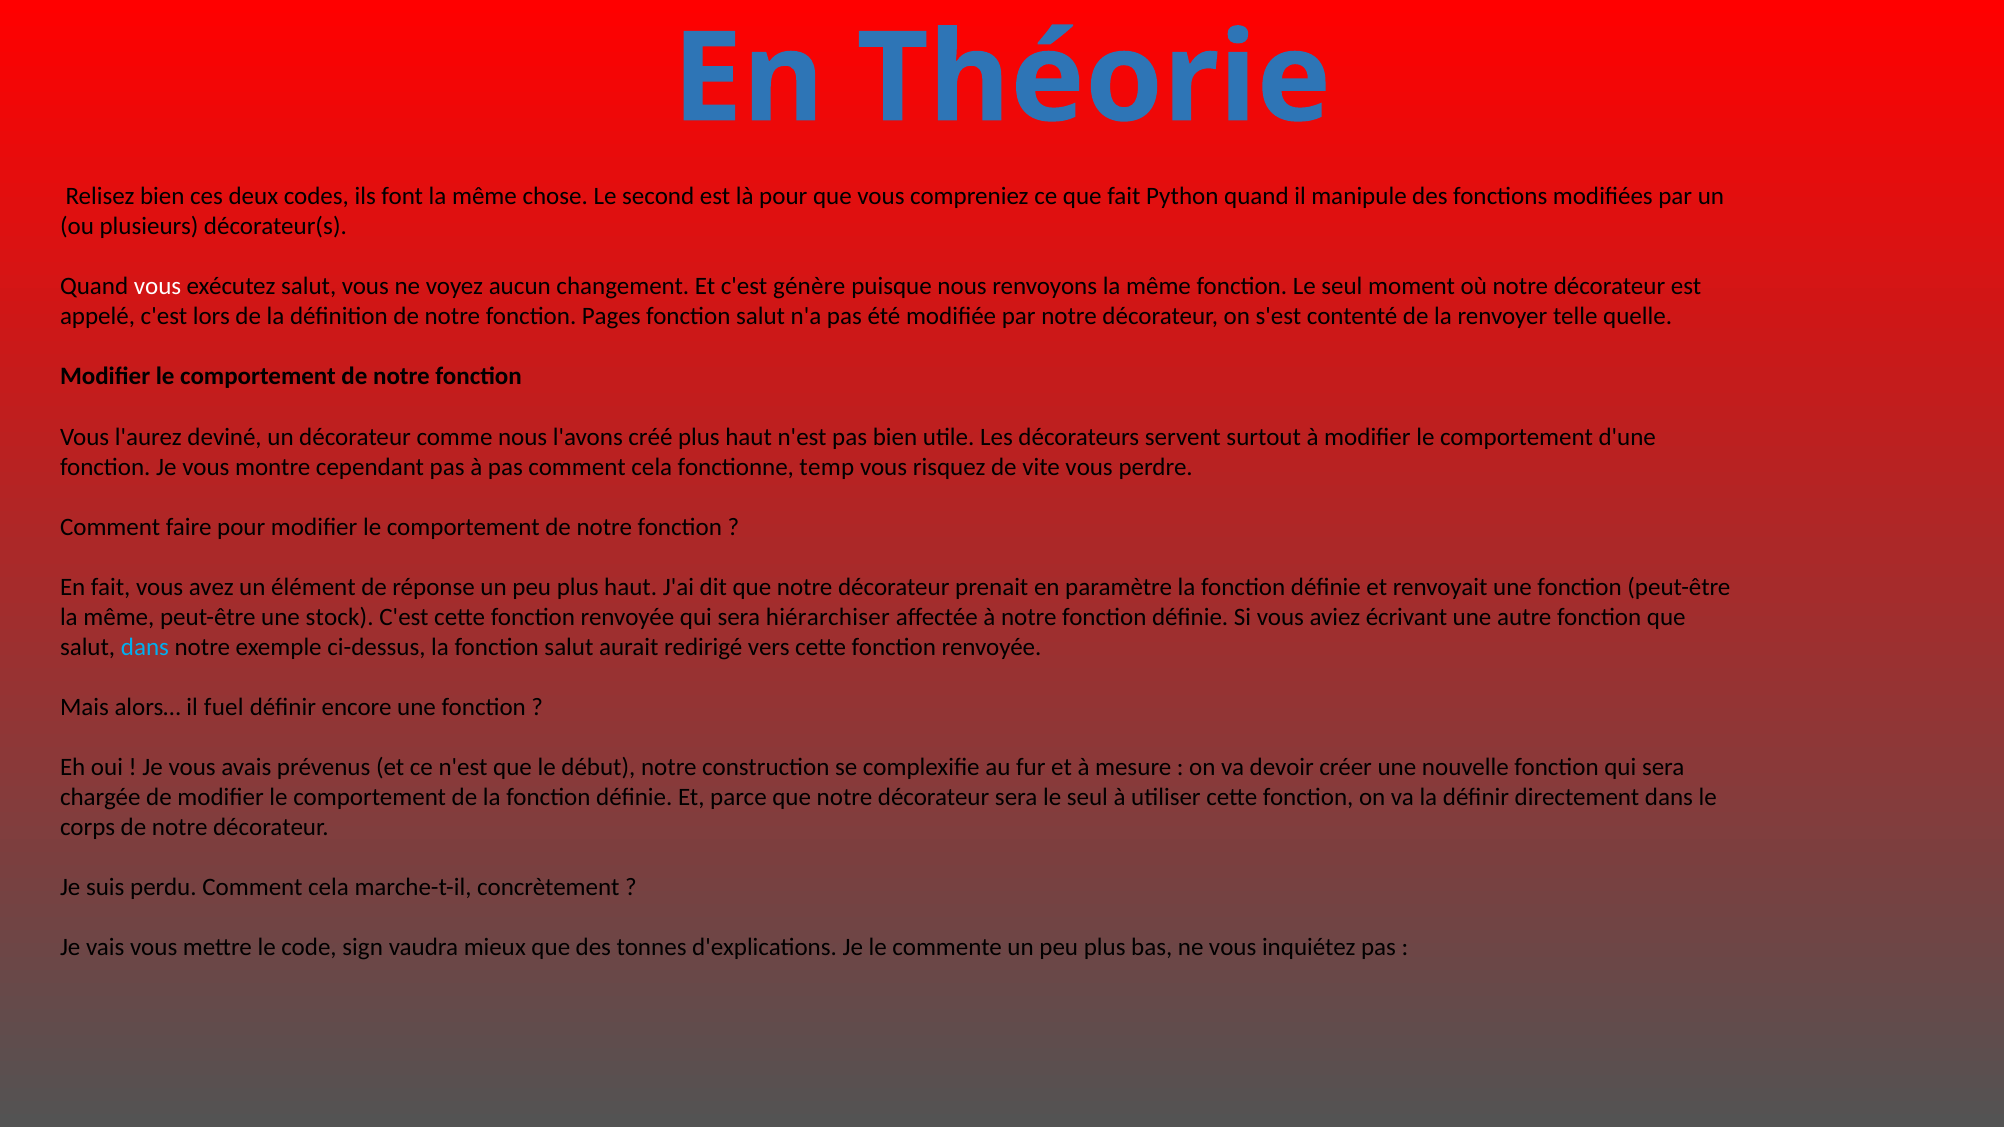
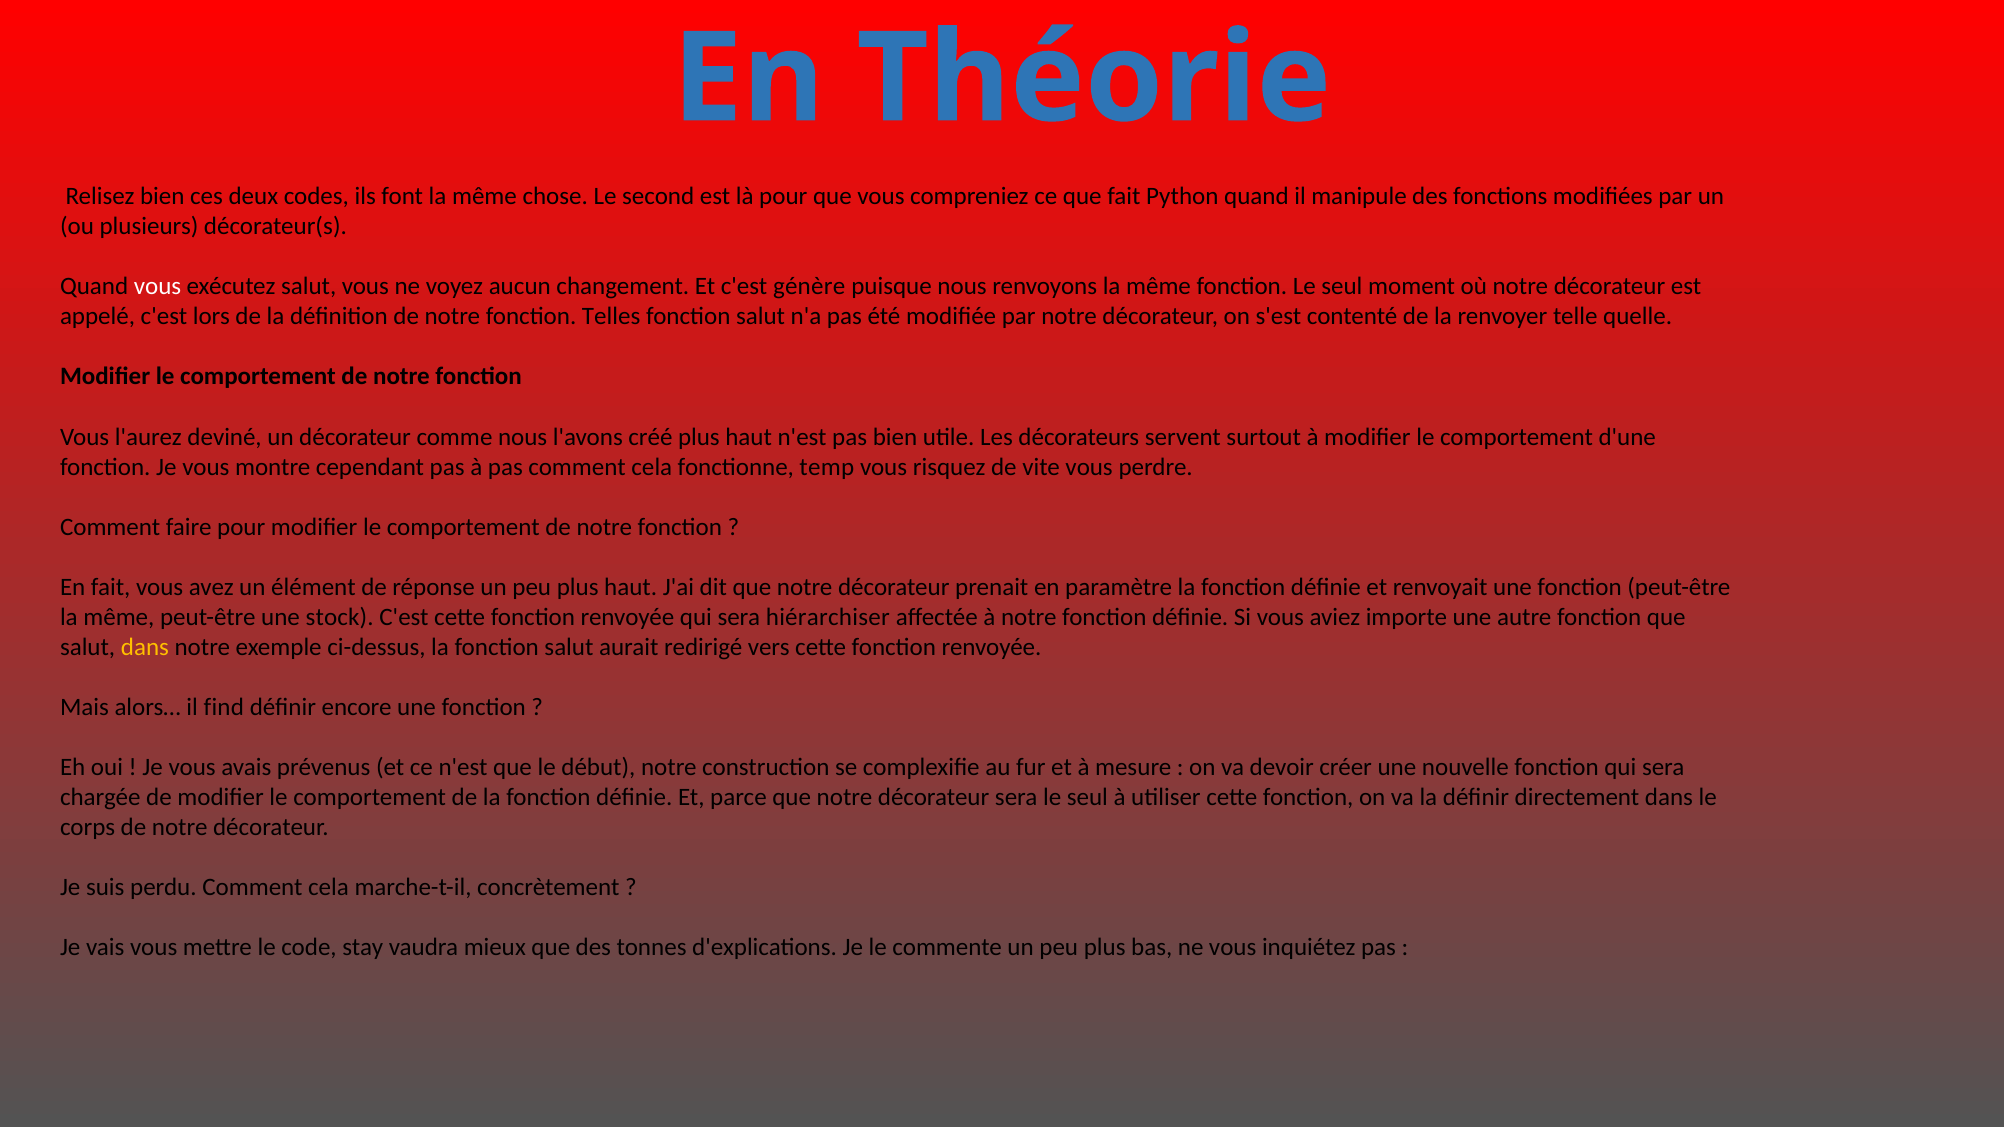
Pages: Pages -> Telles
écrivant: écrivant -> importe
dans at (145, 647) colour: light blue -> yellow
fuel: fuel -> find
sign: sign -> stay
